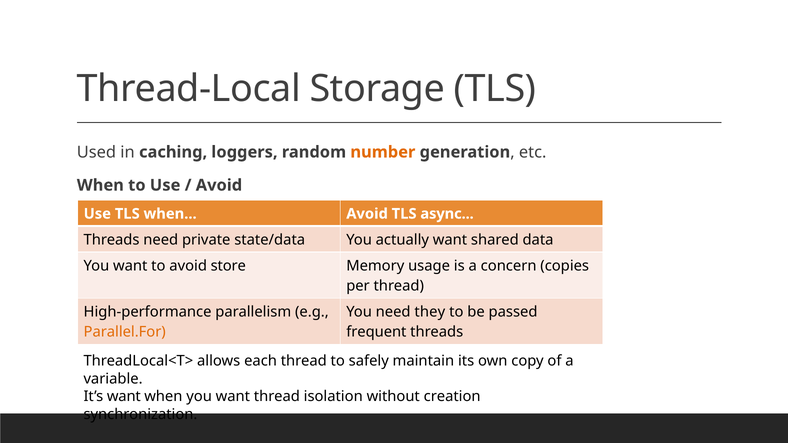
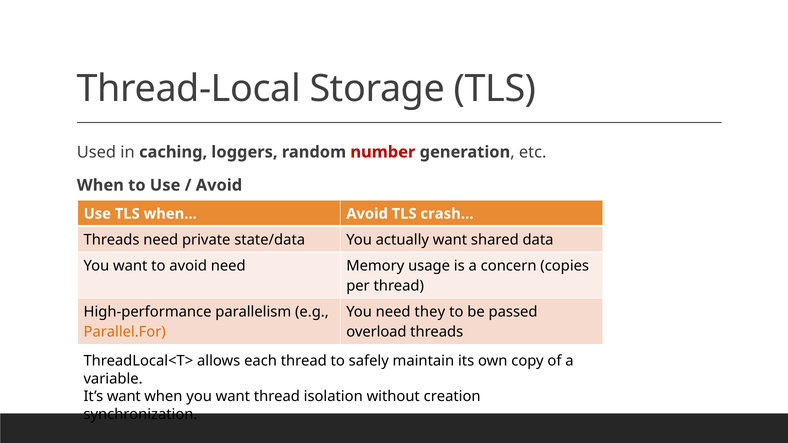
number colour: orange -> red
async: async -> crash
avoid store: store -> need
frequent: frequent -> overload
